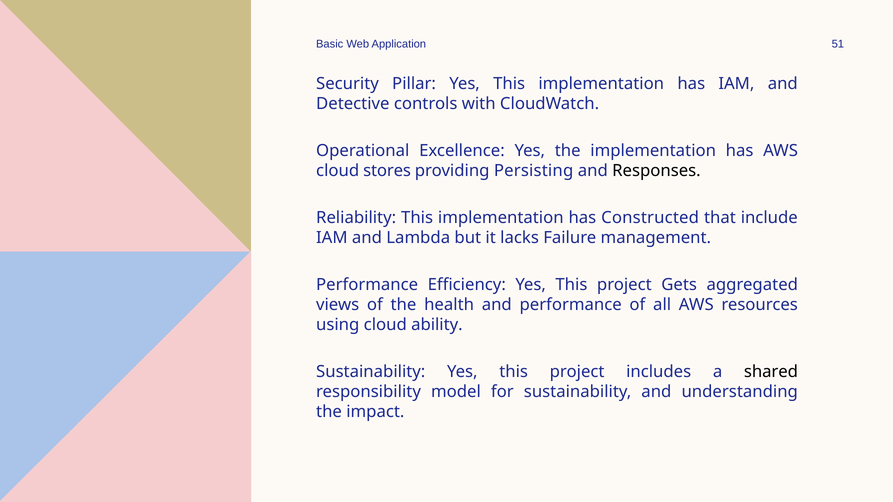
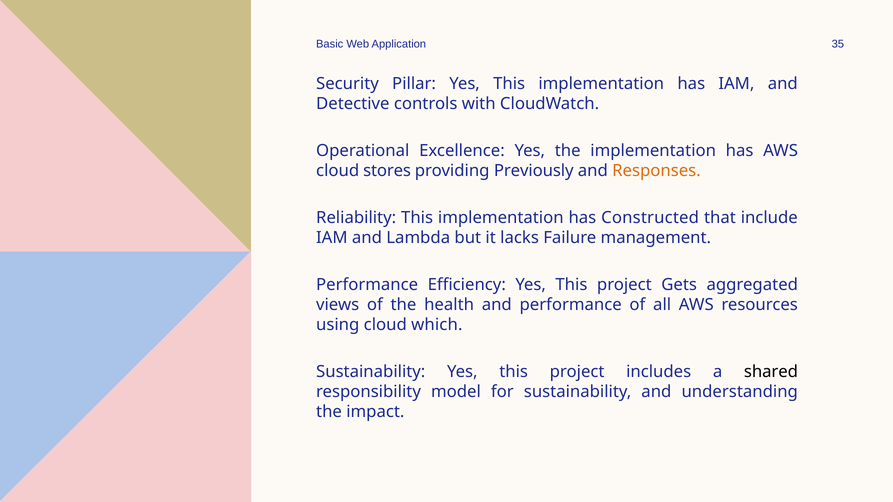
51: 51 -> 35
Persisting: Persisting -> Previously
Responses colour: black -> orange
ability: ability -> which
